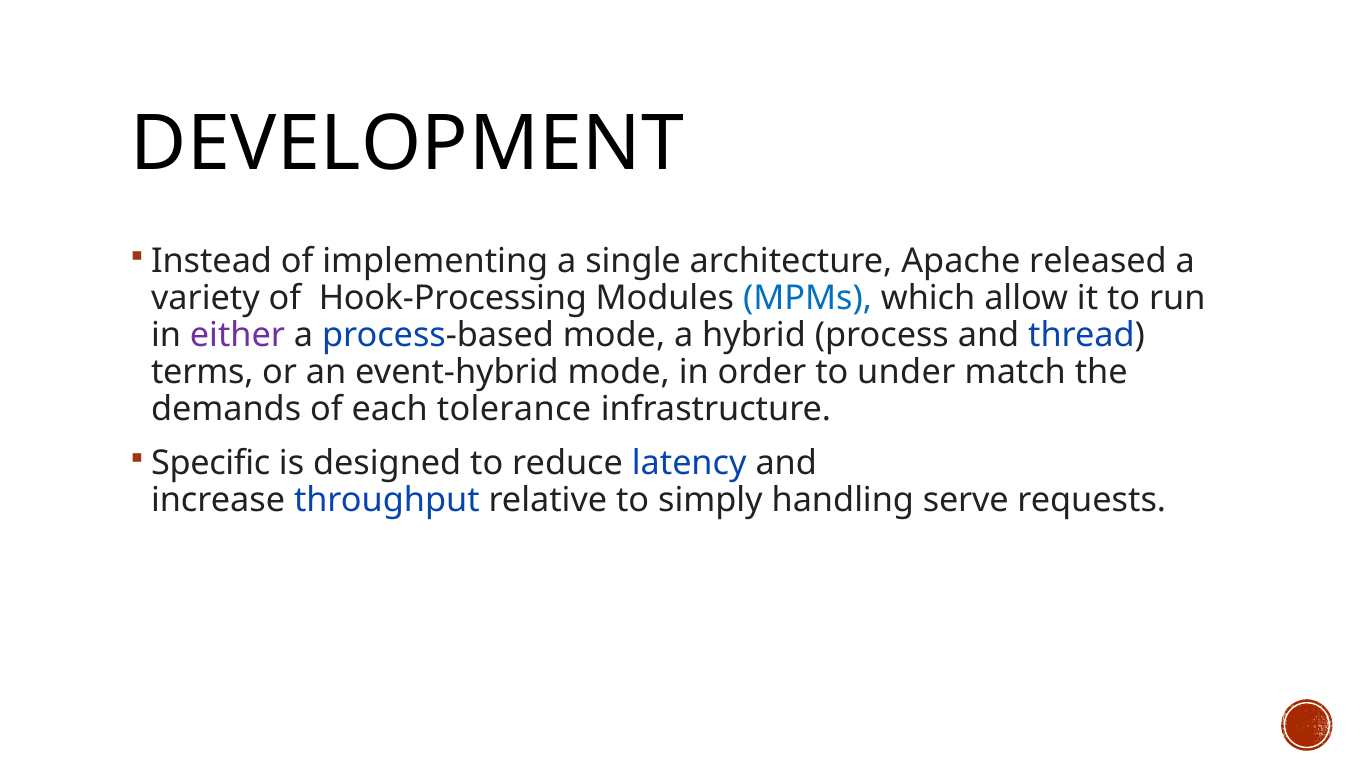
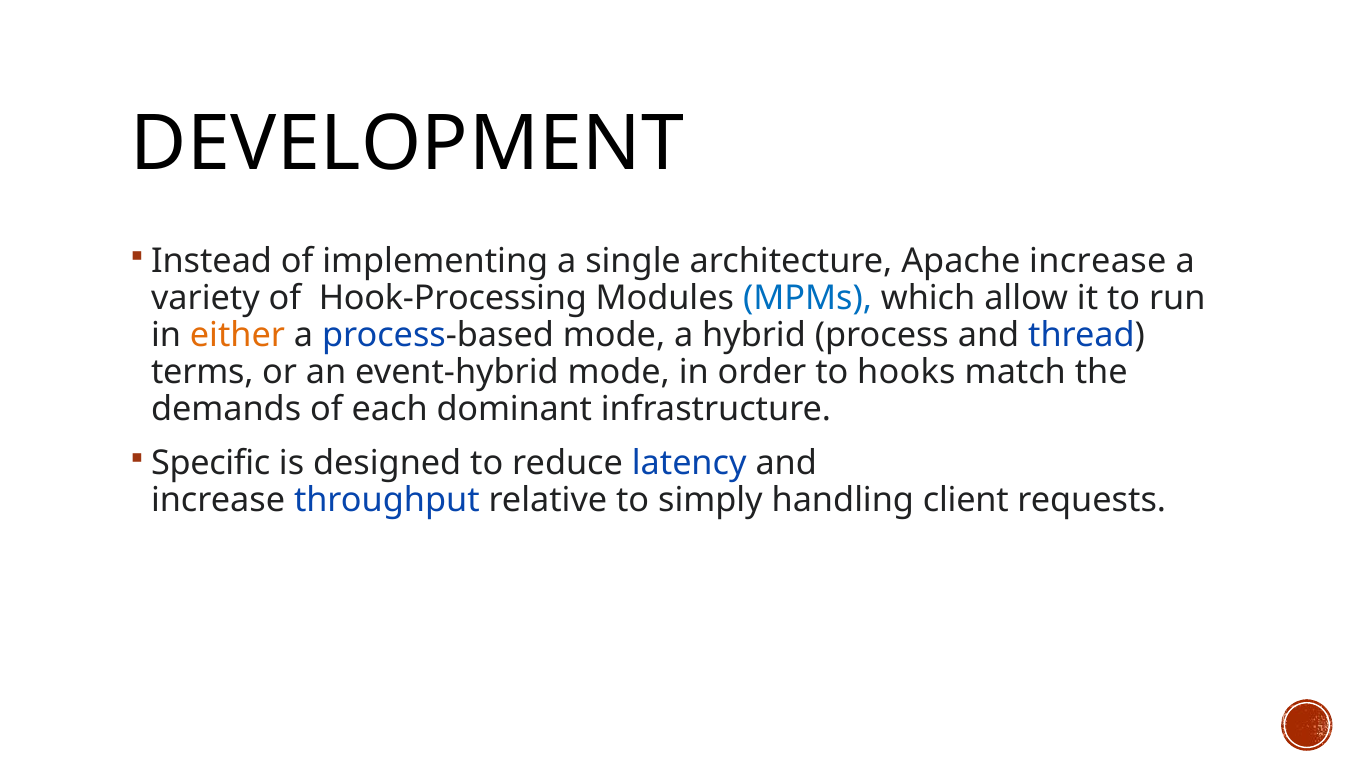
Apache released: released -> increase
either colour: purple -> orange
under: under -> hooks
tolerance: tolerance -> dominant
serve: serve -> client
